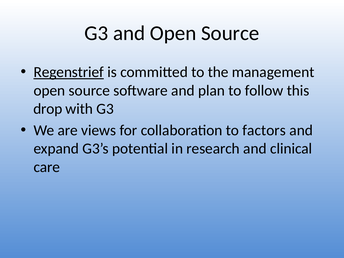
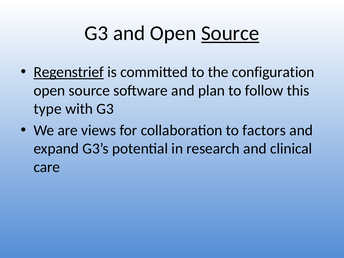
Source at (230, 33) underline: none -> present
management: management -> configuration
drop: drop -> type
